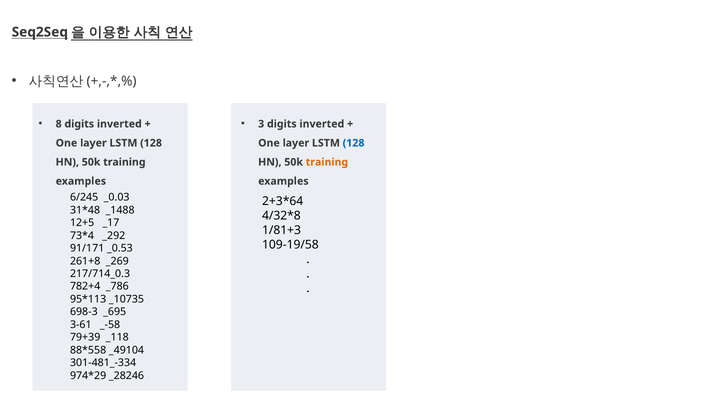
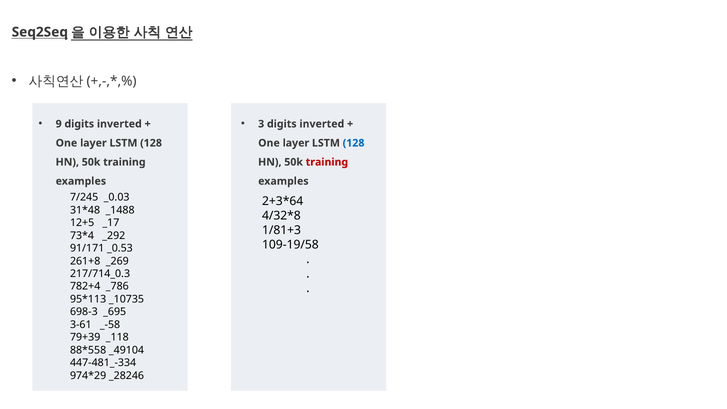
8: 8 -> 9
training at (327, 162) colour: orange -> red
6/245: 6/245 -> 7/245
301-481_-334: 301-481_-334 -> 447-481_-334
